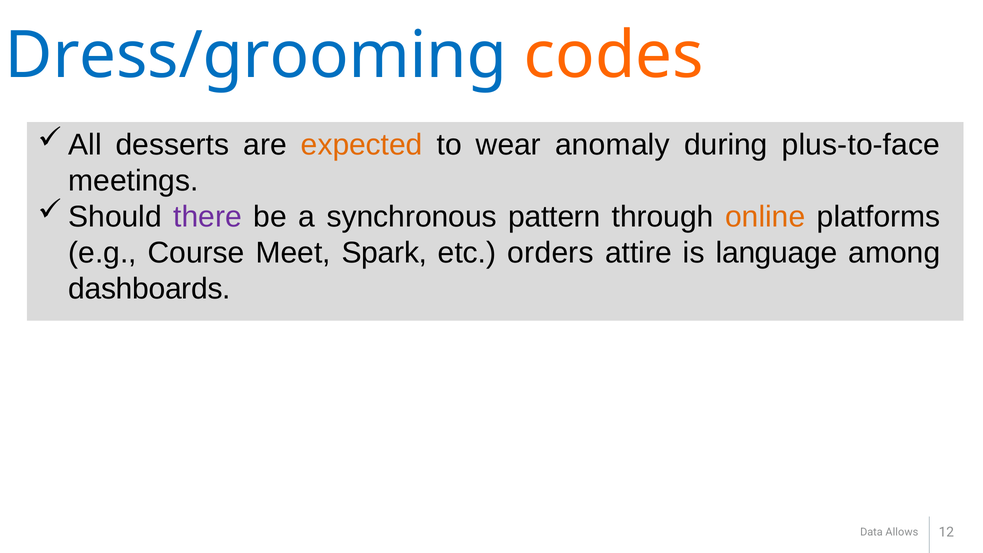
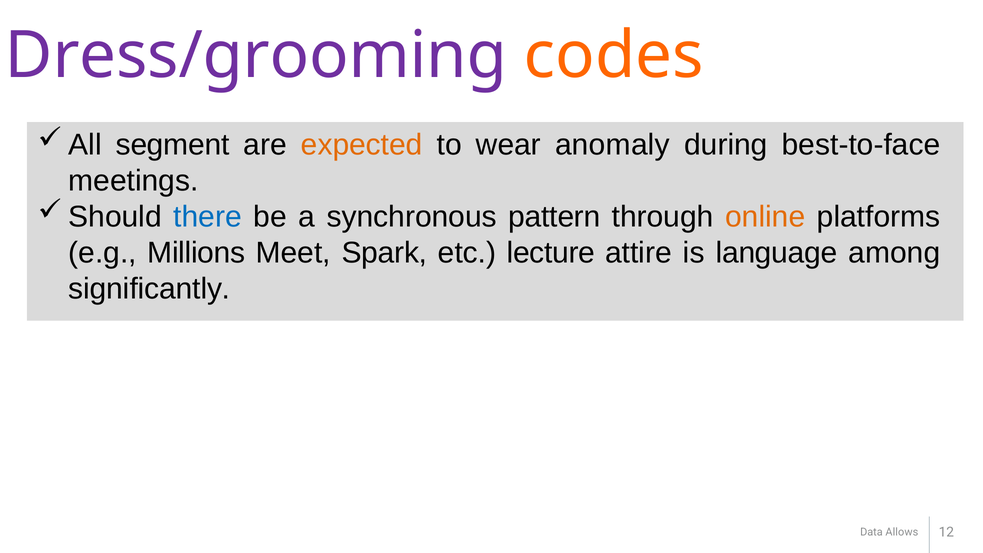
Dress/grooming colour: blue -> purple
desserts: desserts -> segment
plus-to-face: plus-to-face -> best-to-face
there colour: purple -> blue
Course: Course -> Millions
orders: orders -> lecture
dashboards: dashboards -> significantly
